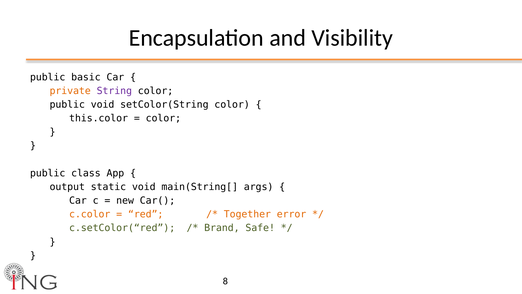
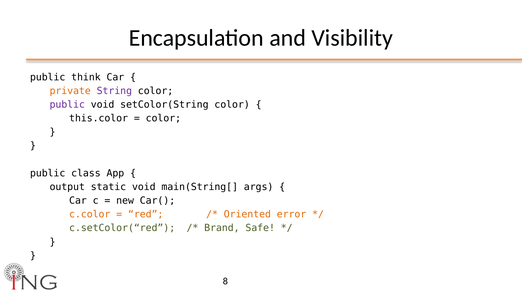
basic: basic -> think
public at (67, 104) colour: black -> purple
Together: Together -> Oriented
